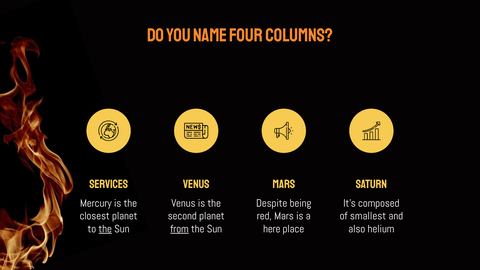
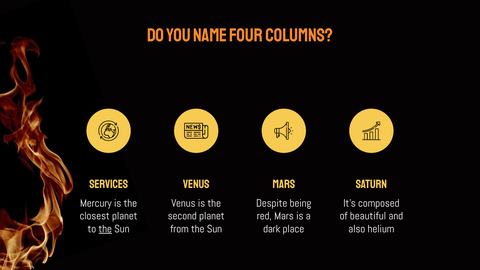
smallest: smallest -> beautiful
from underline: present -> none
here: here -> dark
